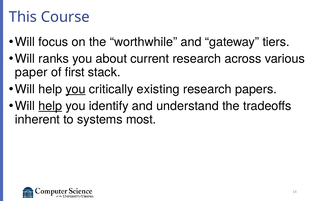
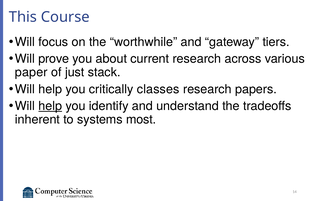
ranks: ranks -> prove
first: first -> just
you at (76, 89) underline: present -> none
existing: existing -> classes
